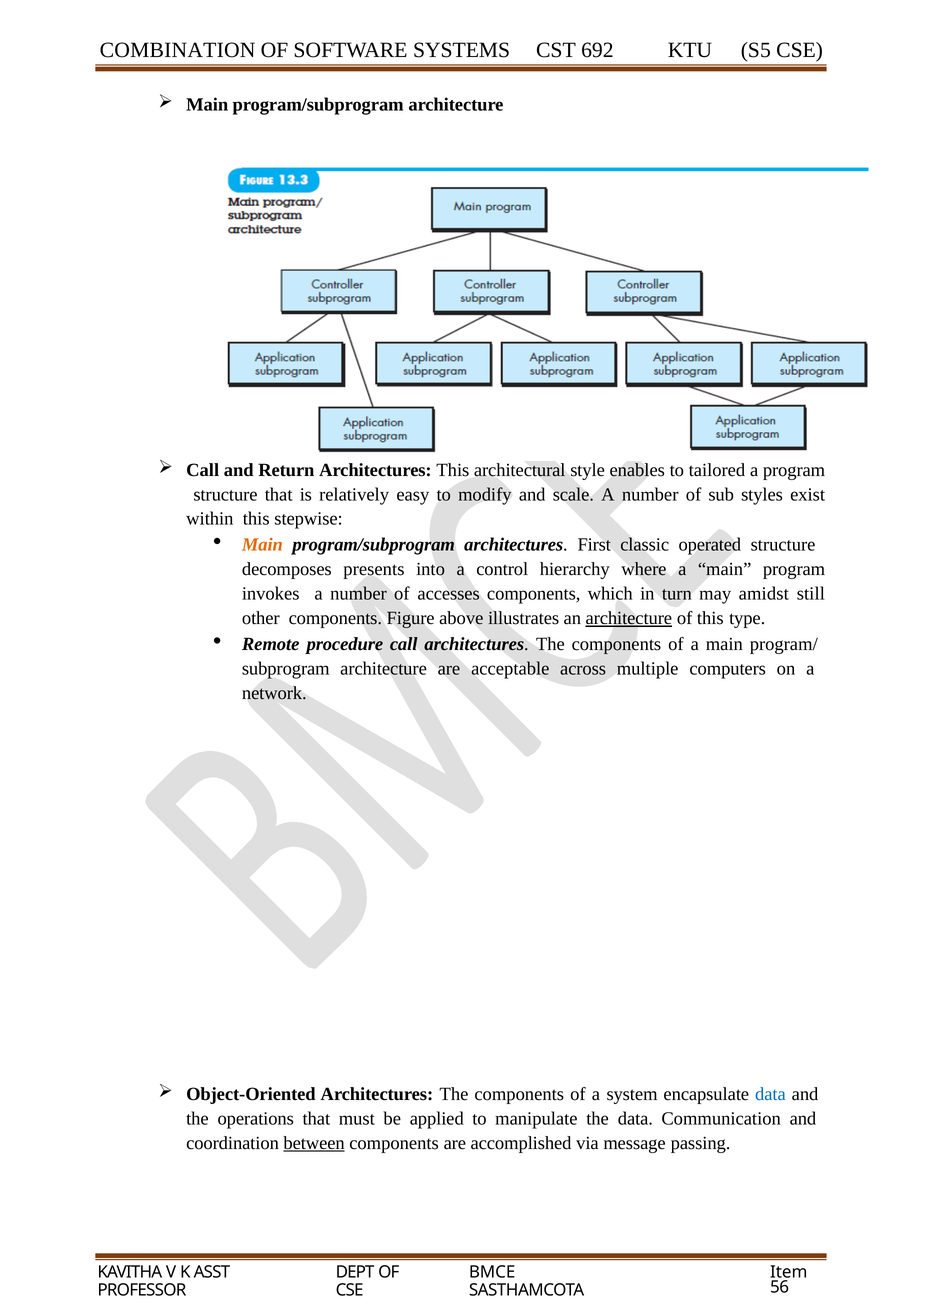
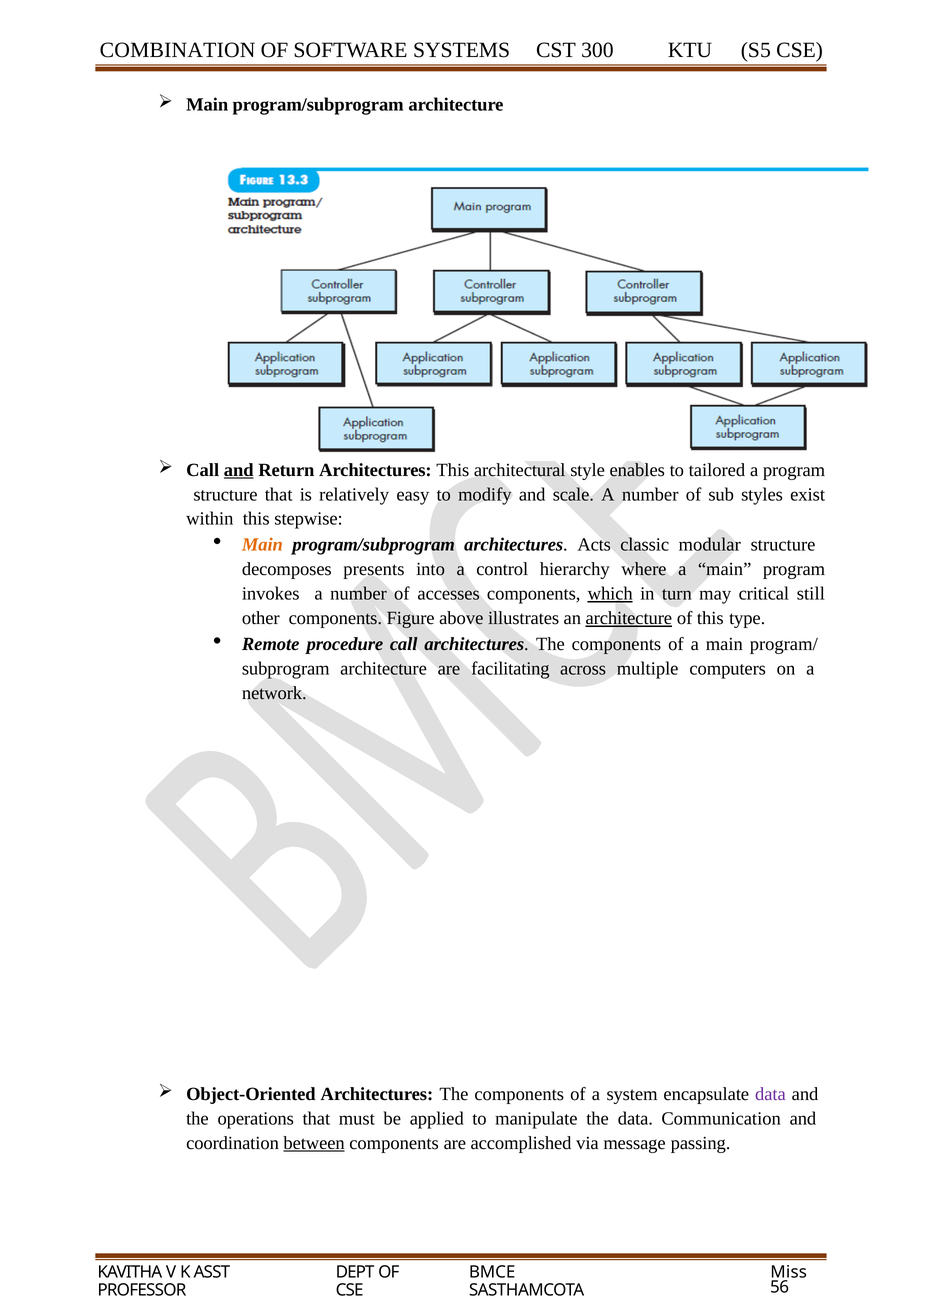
692: 692 -> 300
and at (239, 470) underline: none -> present
First: First -> Acts
operated: operated -> modular
which underline: none -> present
amidst: amidst -> critical
acceptable: acceptable -> facilitating
data at (770, 1094) colour: blue -> purple
Item: Item -> Miss
